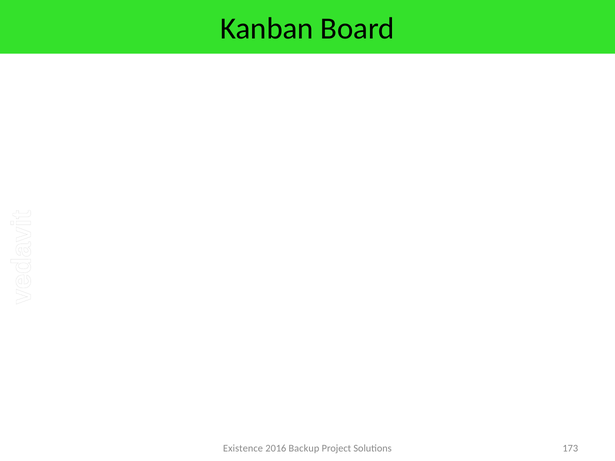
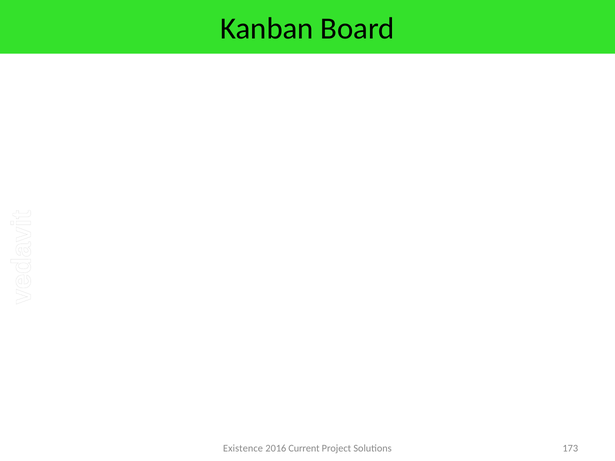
Backup: Backup -> Current
